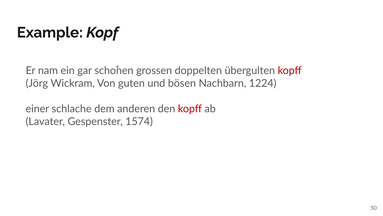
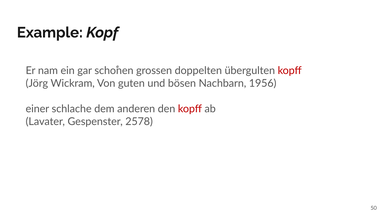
1224: 1224 -> 1956
1574: 1574 -> 2578
